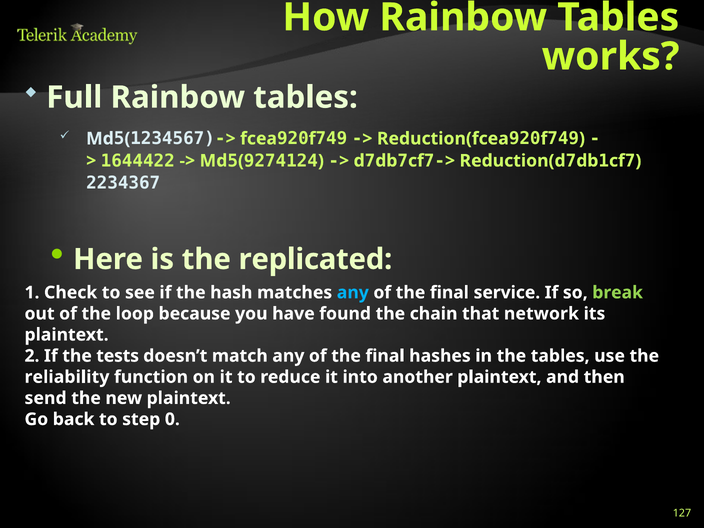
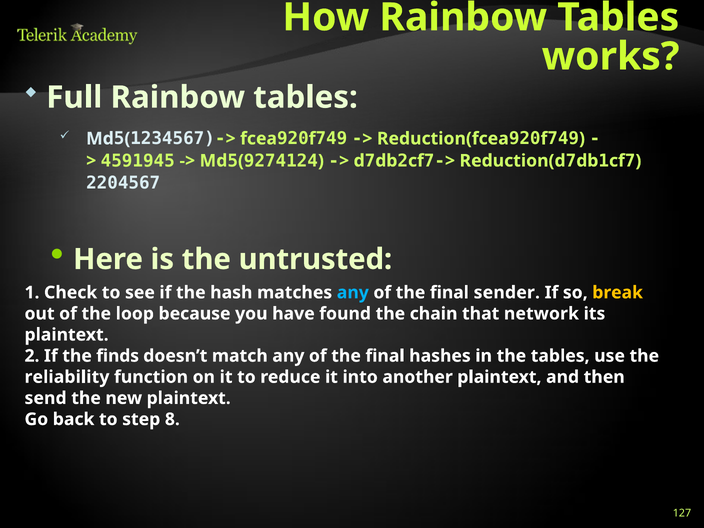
1644422: 1644422 -> 4591945
7 at (403, 161): 7 -> 2
2234367: 2234367 -> 2204567
replicated: replicated -> untrusted
service: service -> sender
break colour: light green -> yellow
tests: tests -> finds
0: 0 -> 8
